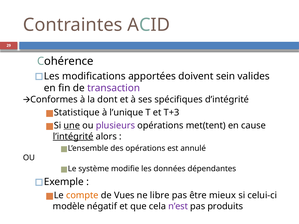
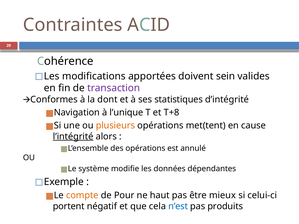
spécifiques: spécifiques -> statistiques
Statistique: Statistique -> Navigation
T+3: T+3 -> T+8
une underline: present -> none
plusieurs colour: purple -> orange
Vues: Vues -> Pour
libre: libre -> haut
modèle: modèle -> portent
n’est colour: purple -> blue
